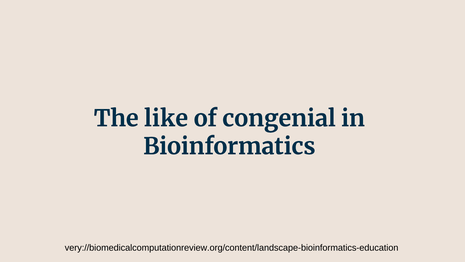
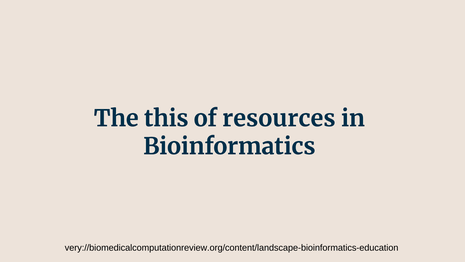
like: like -> this
congenial: congenial -> resources
